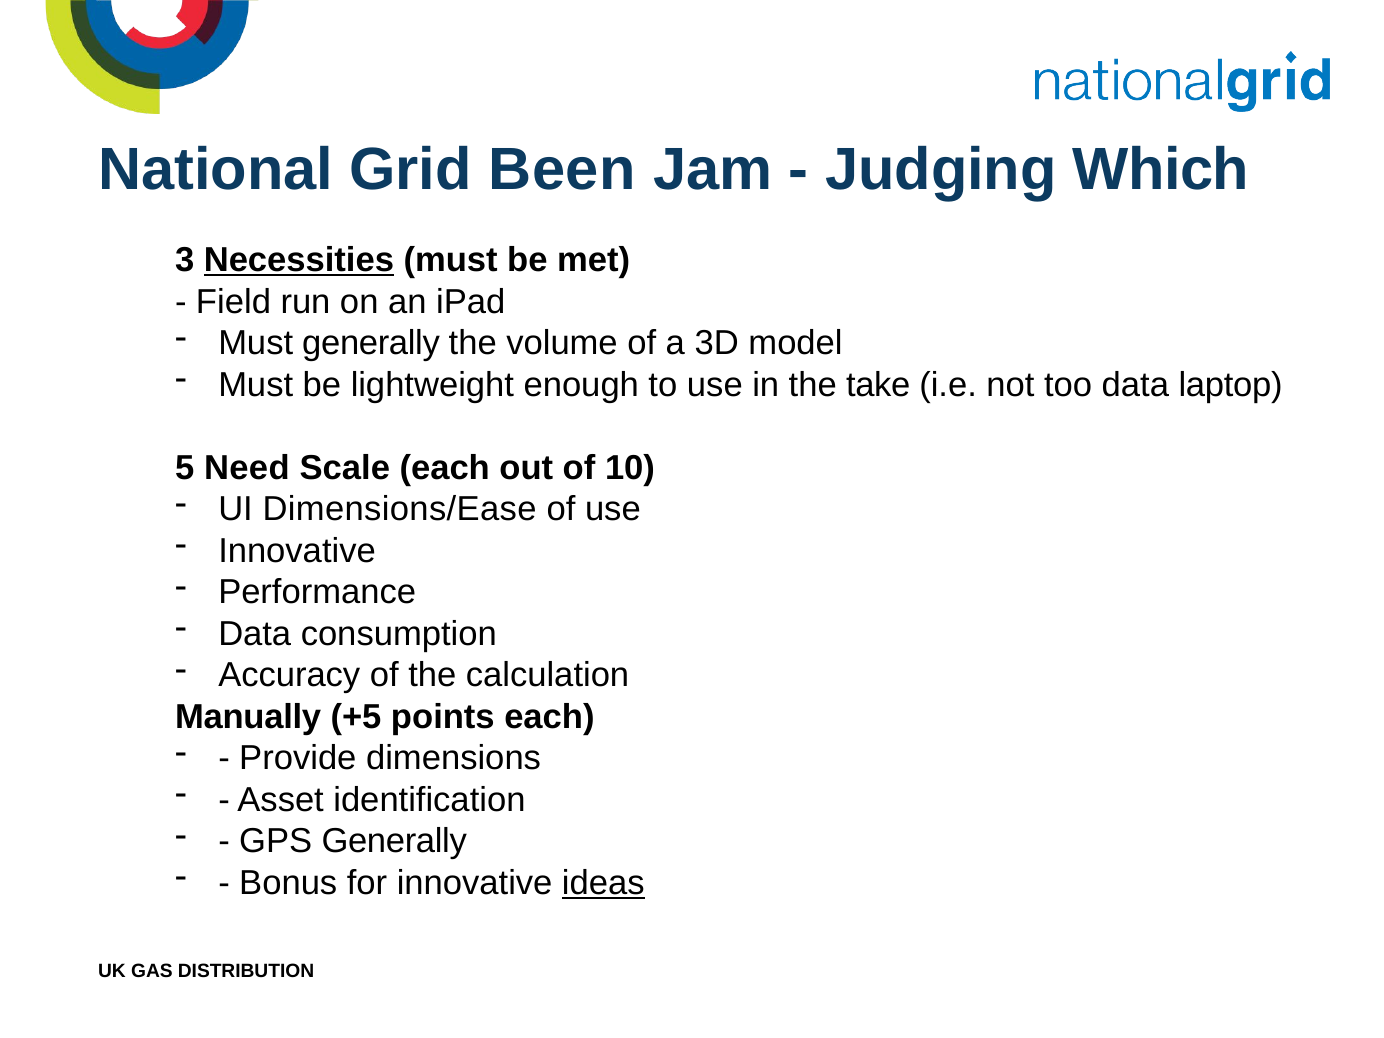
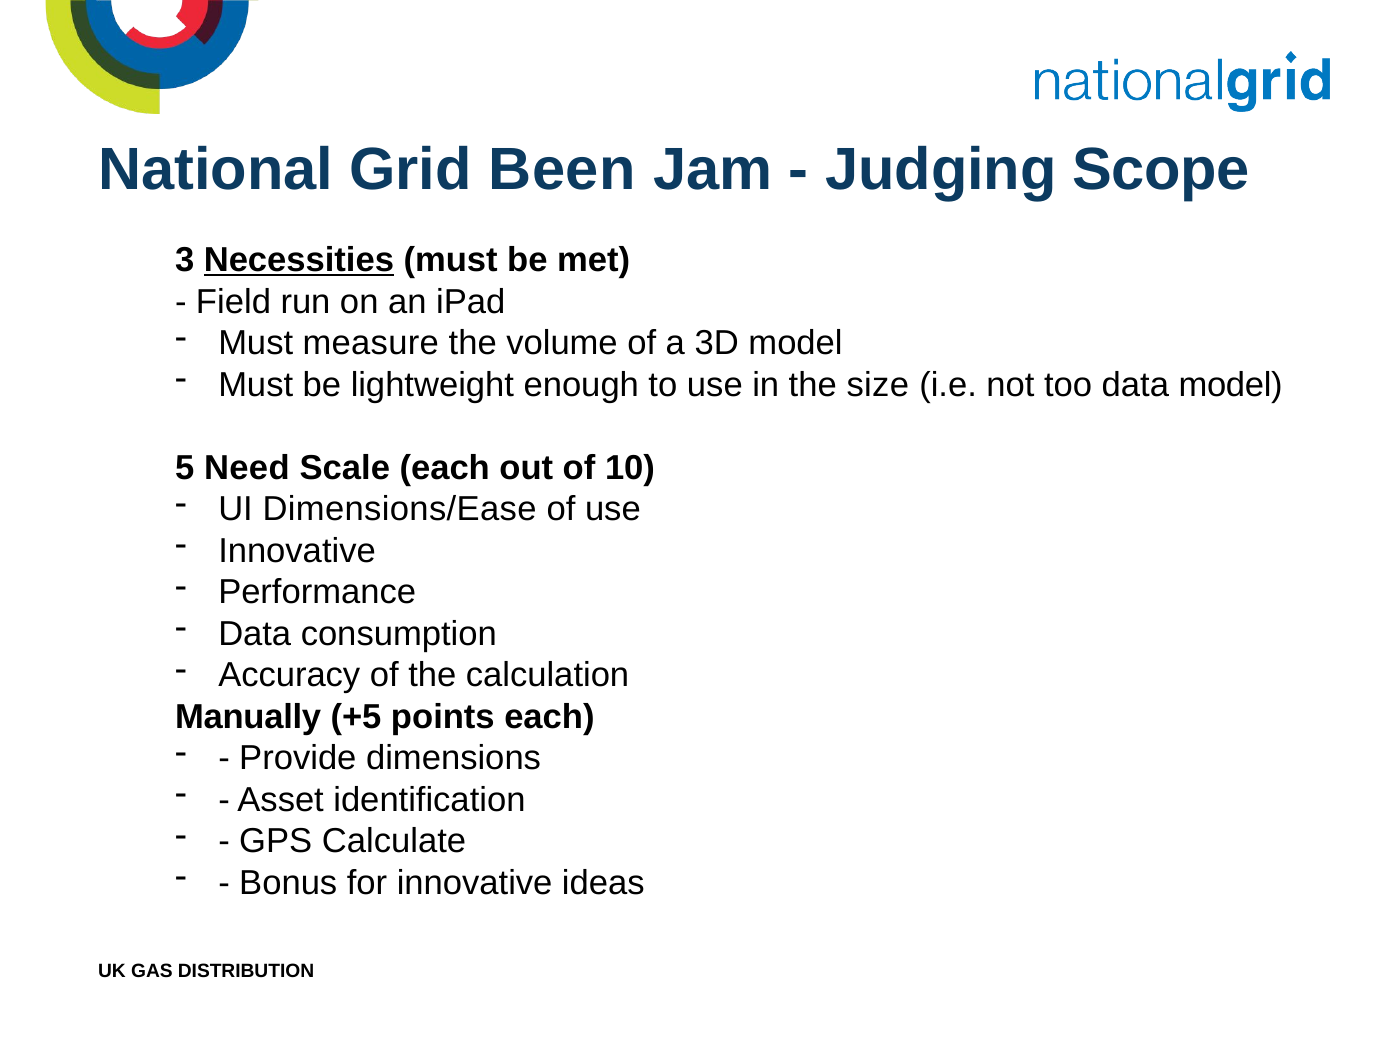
Which: Which -> Scope
Must generally: generally -> measure
take: take -> size
data laptop: laptop -> model
GPS Generally: Generally -> Calculate
ideas underline: present -> none
